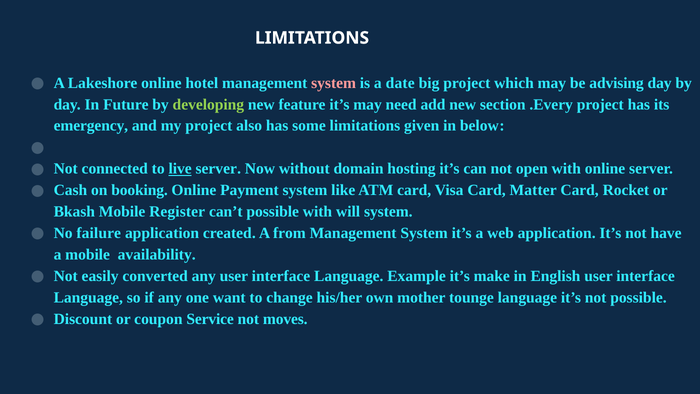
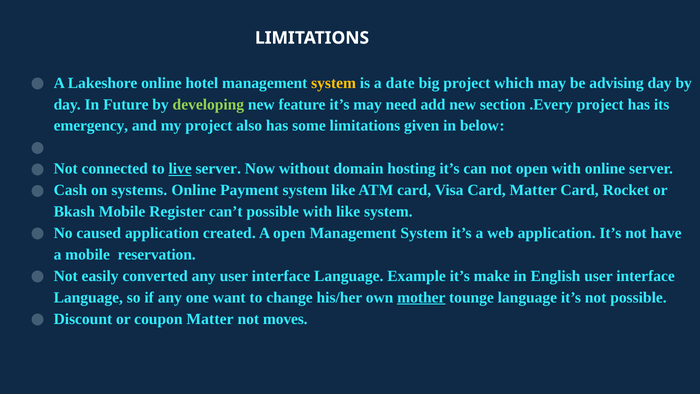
system at (334, 83) colour: pink -> yellow
booking: booking -> systems
with will: will -> like
failure: failure -> caused
A from: from -> open
availability: availability -> reservation
mother underline: none -> present
coupon Service: Service -> Matter
